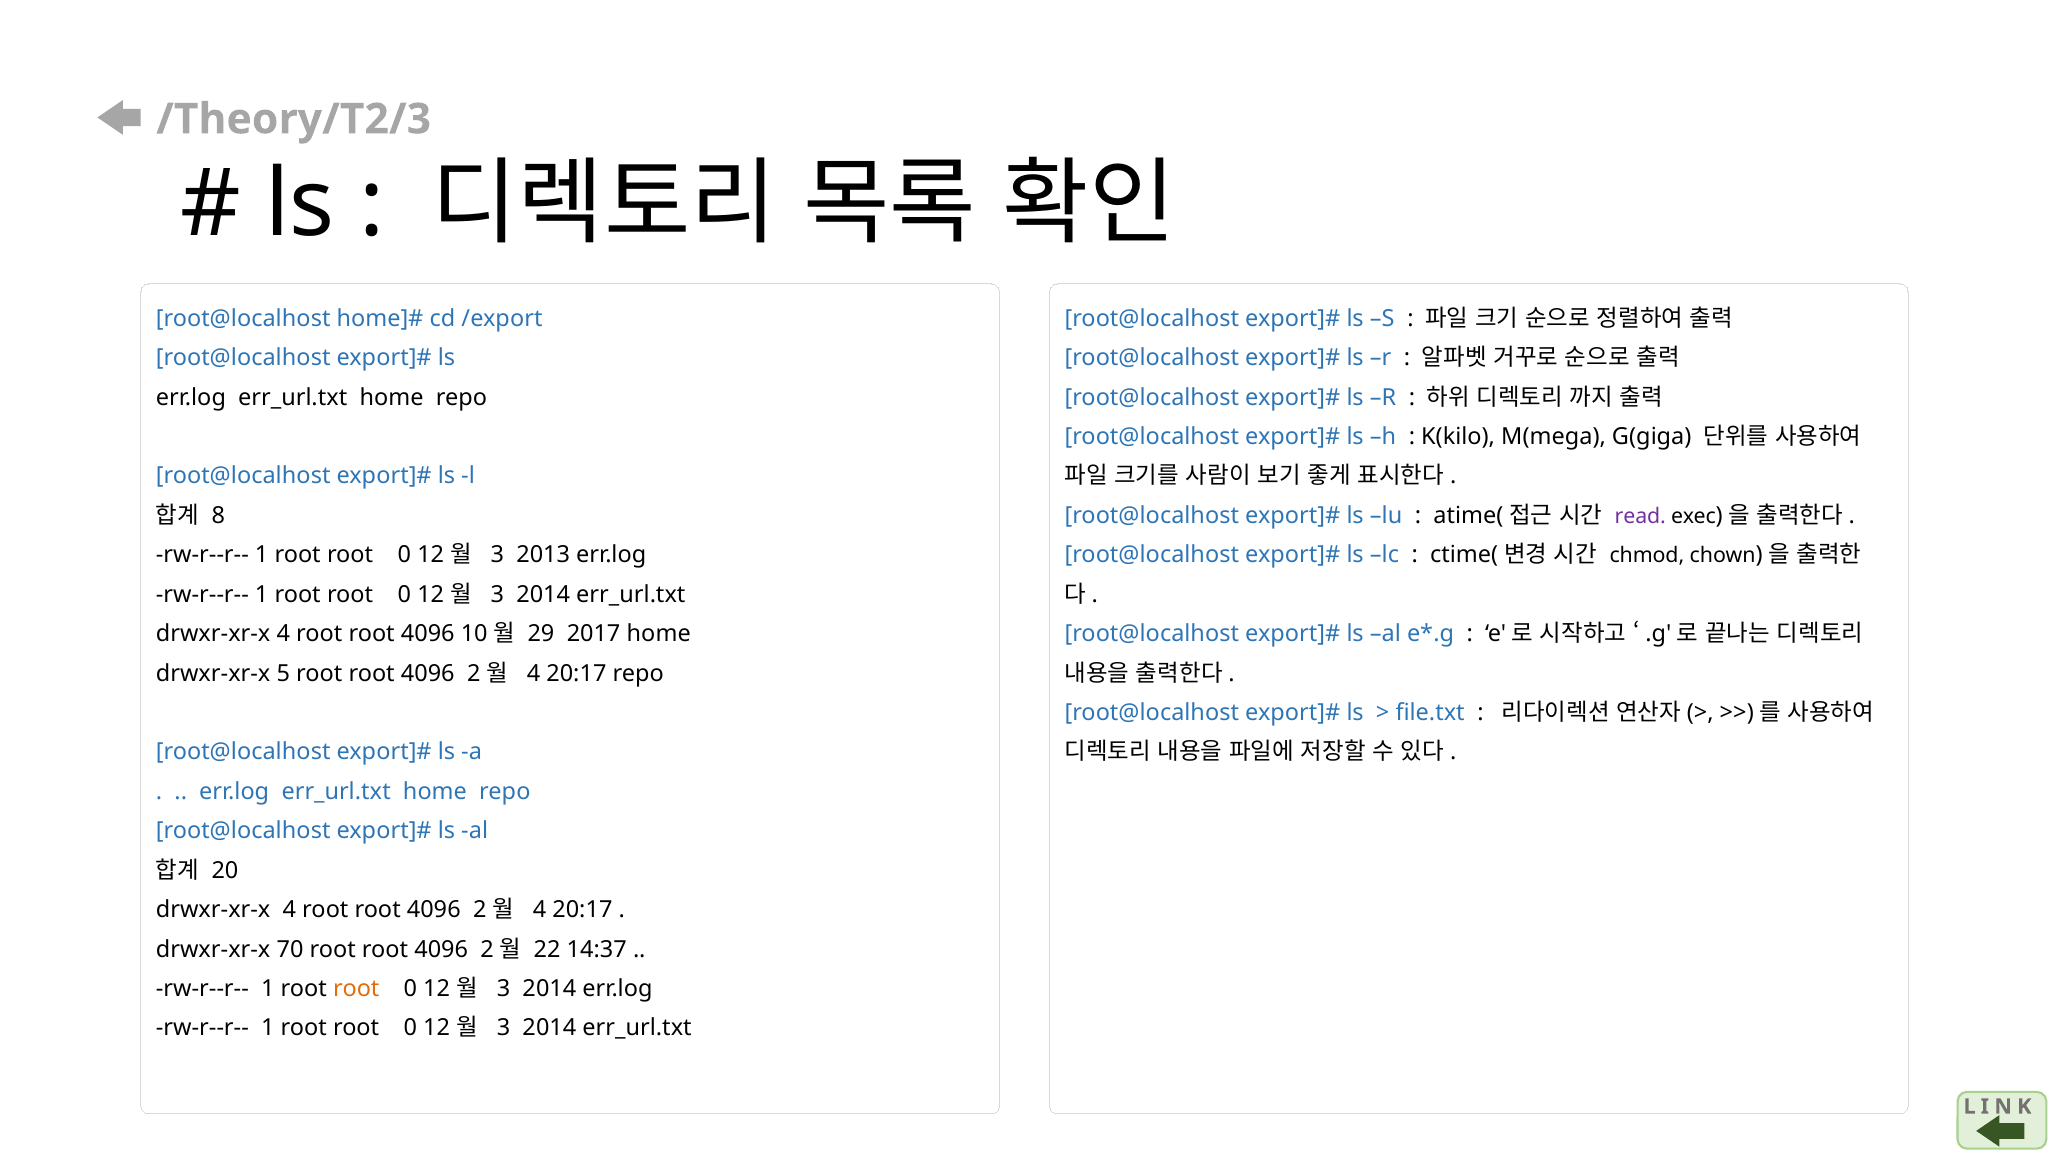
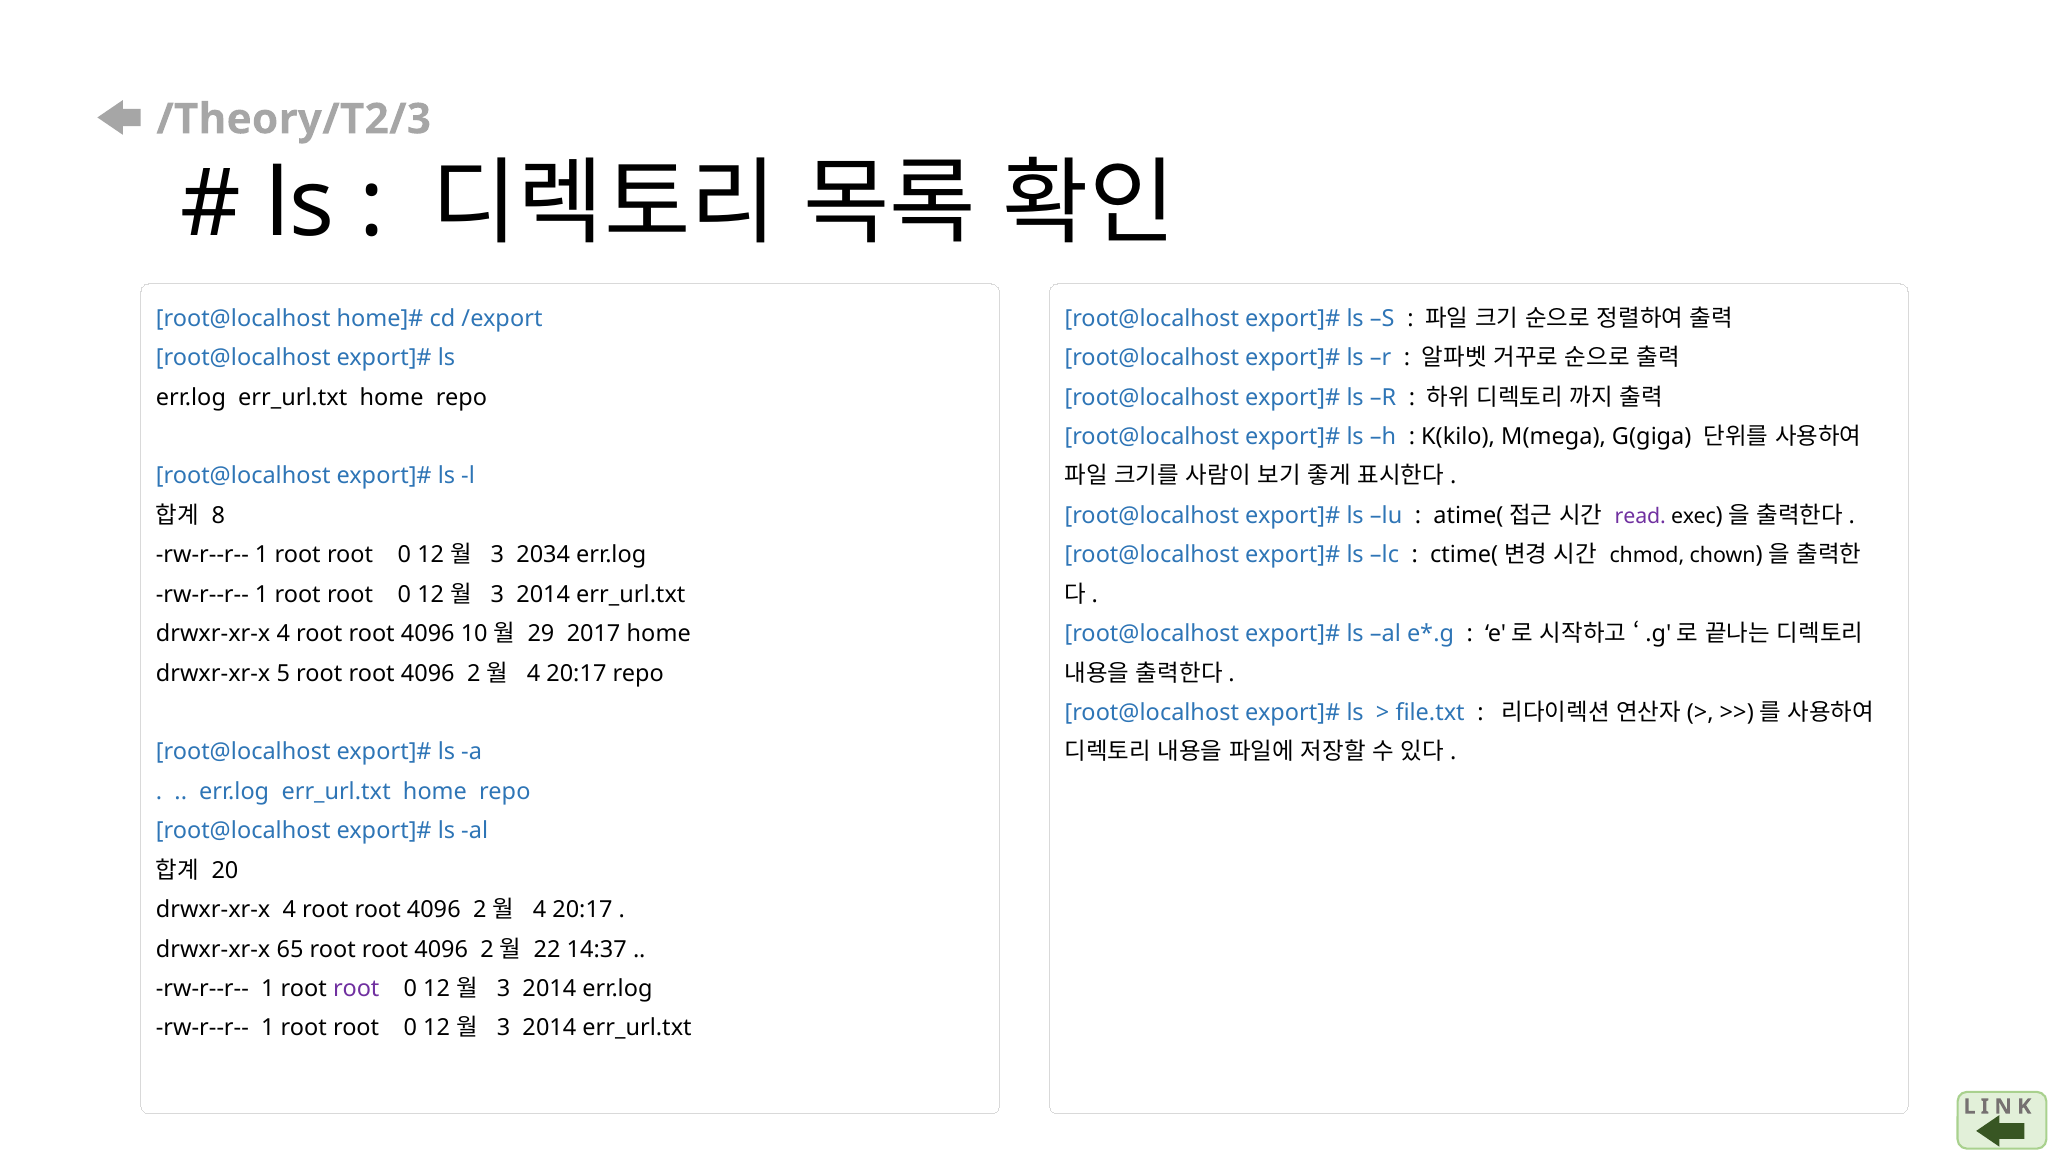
2013: 2013 -> 2034
70: 70 -> 65
root at (356, 989) colour: orange -> purple
